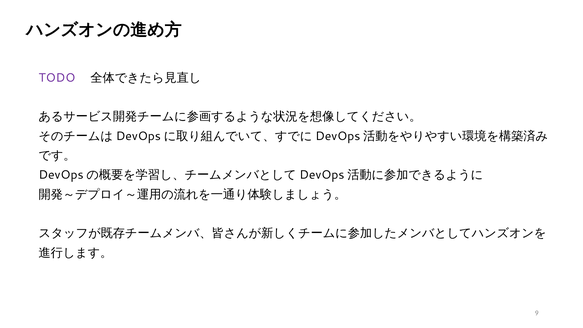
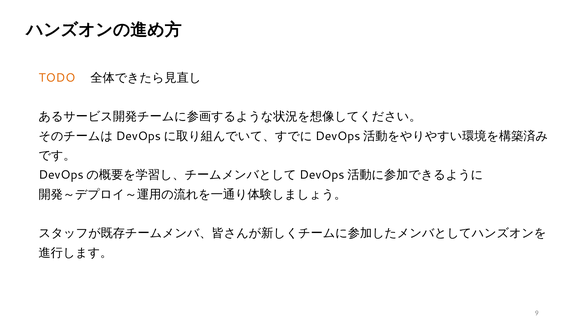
TODO colour: purple -> orange
